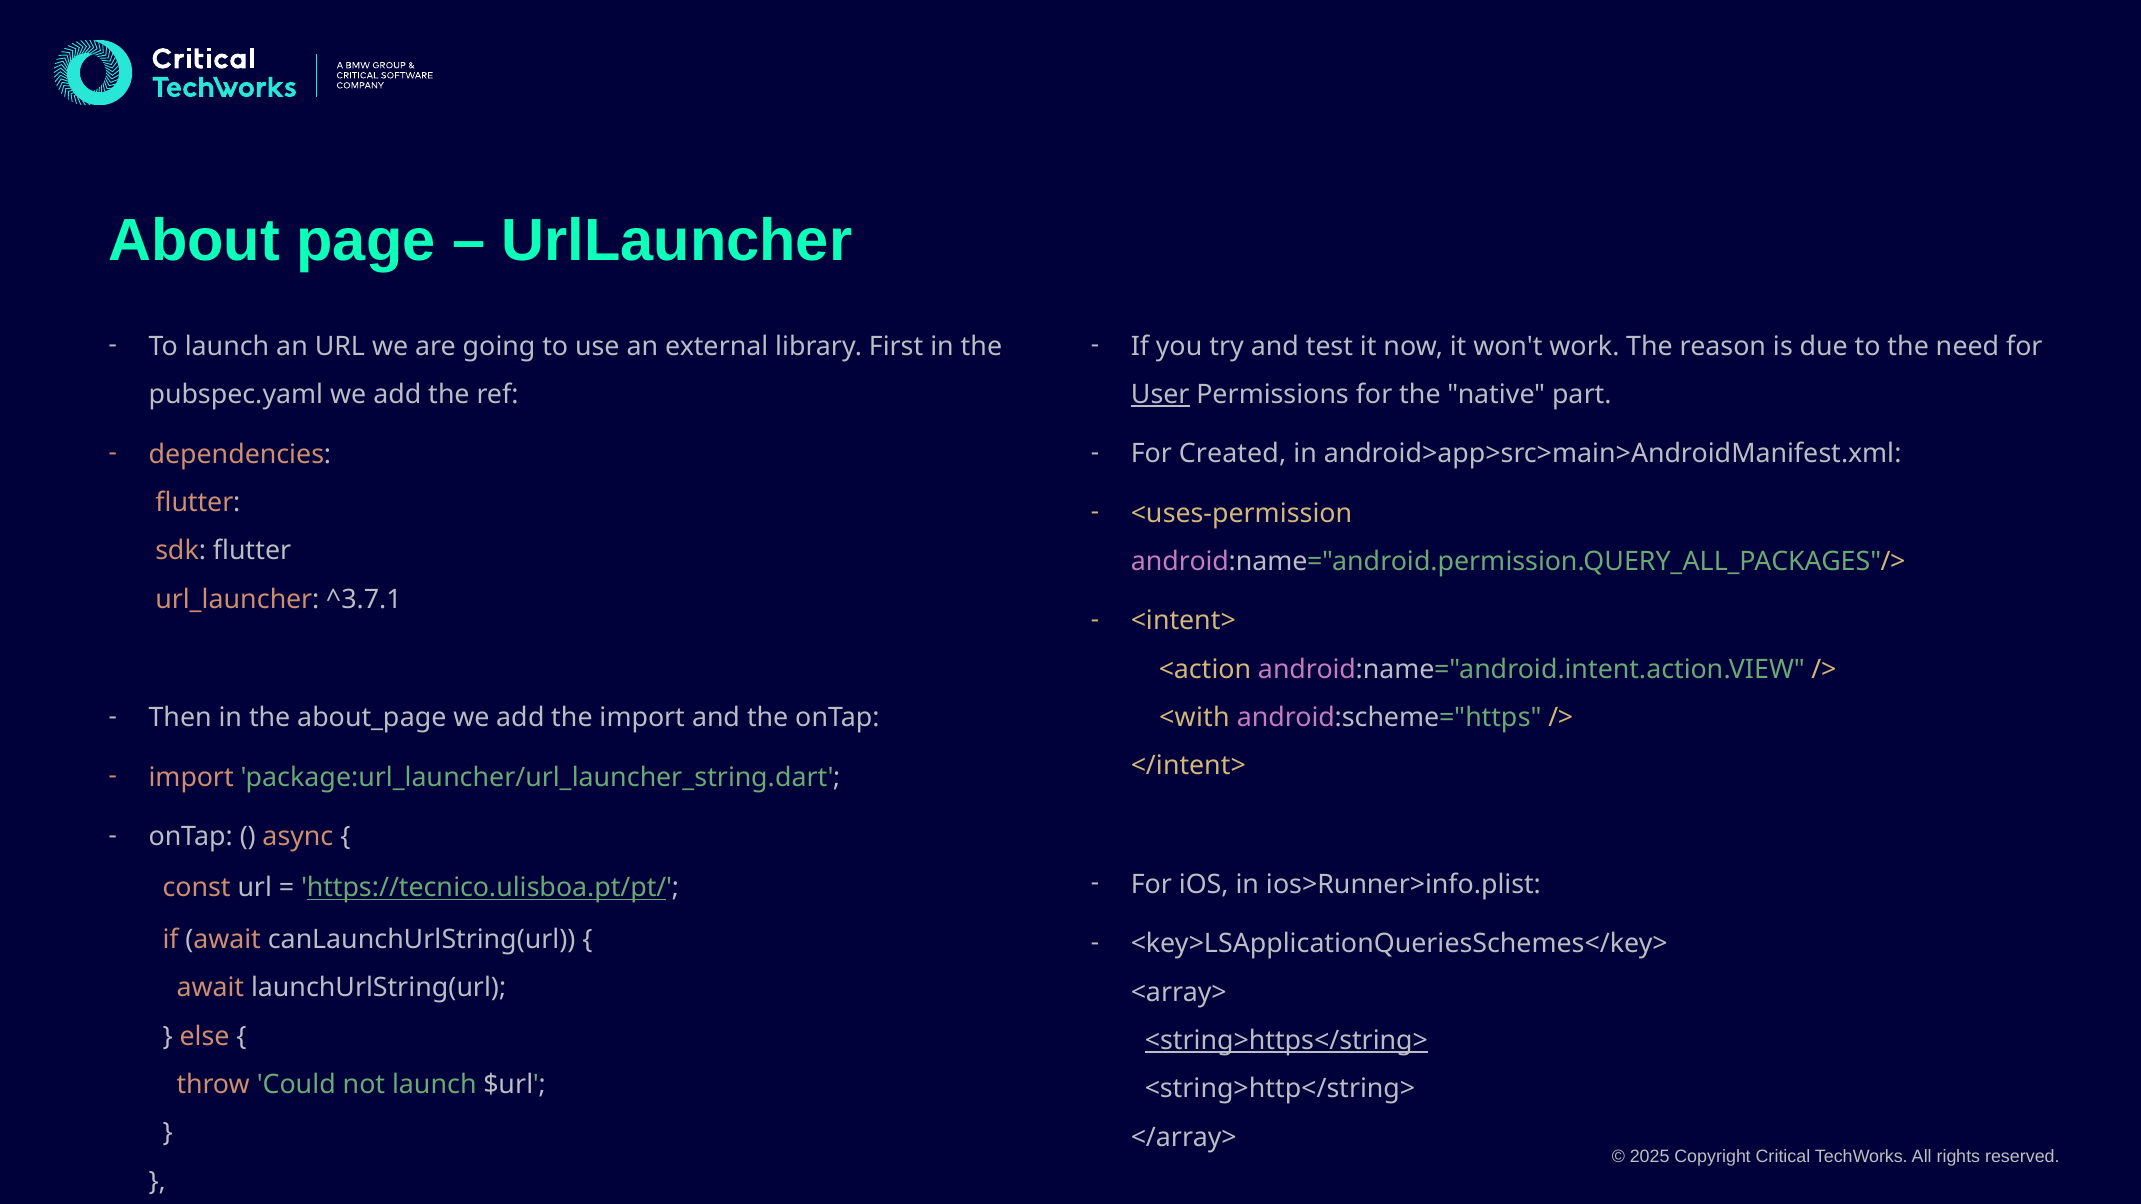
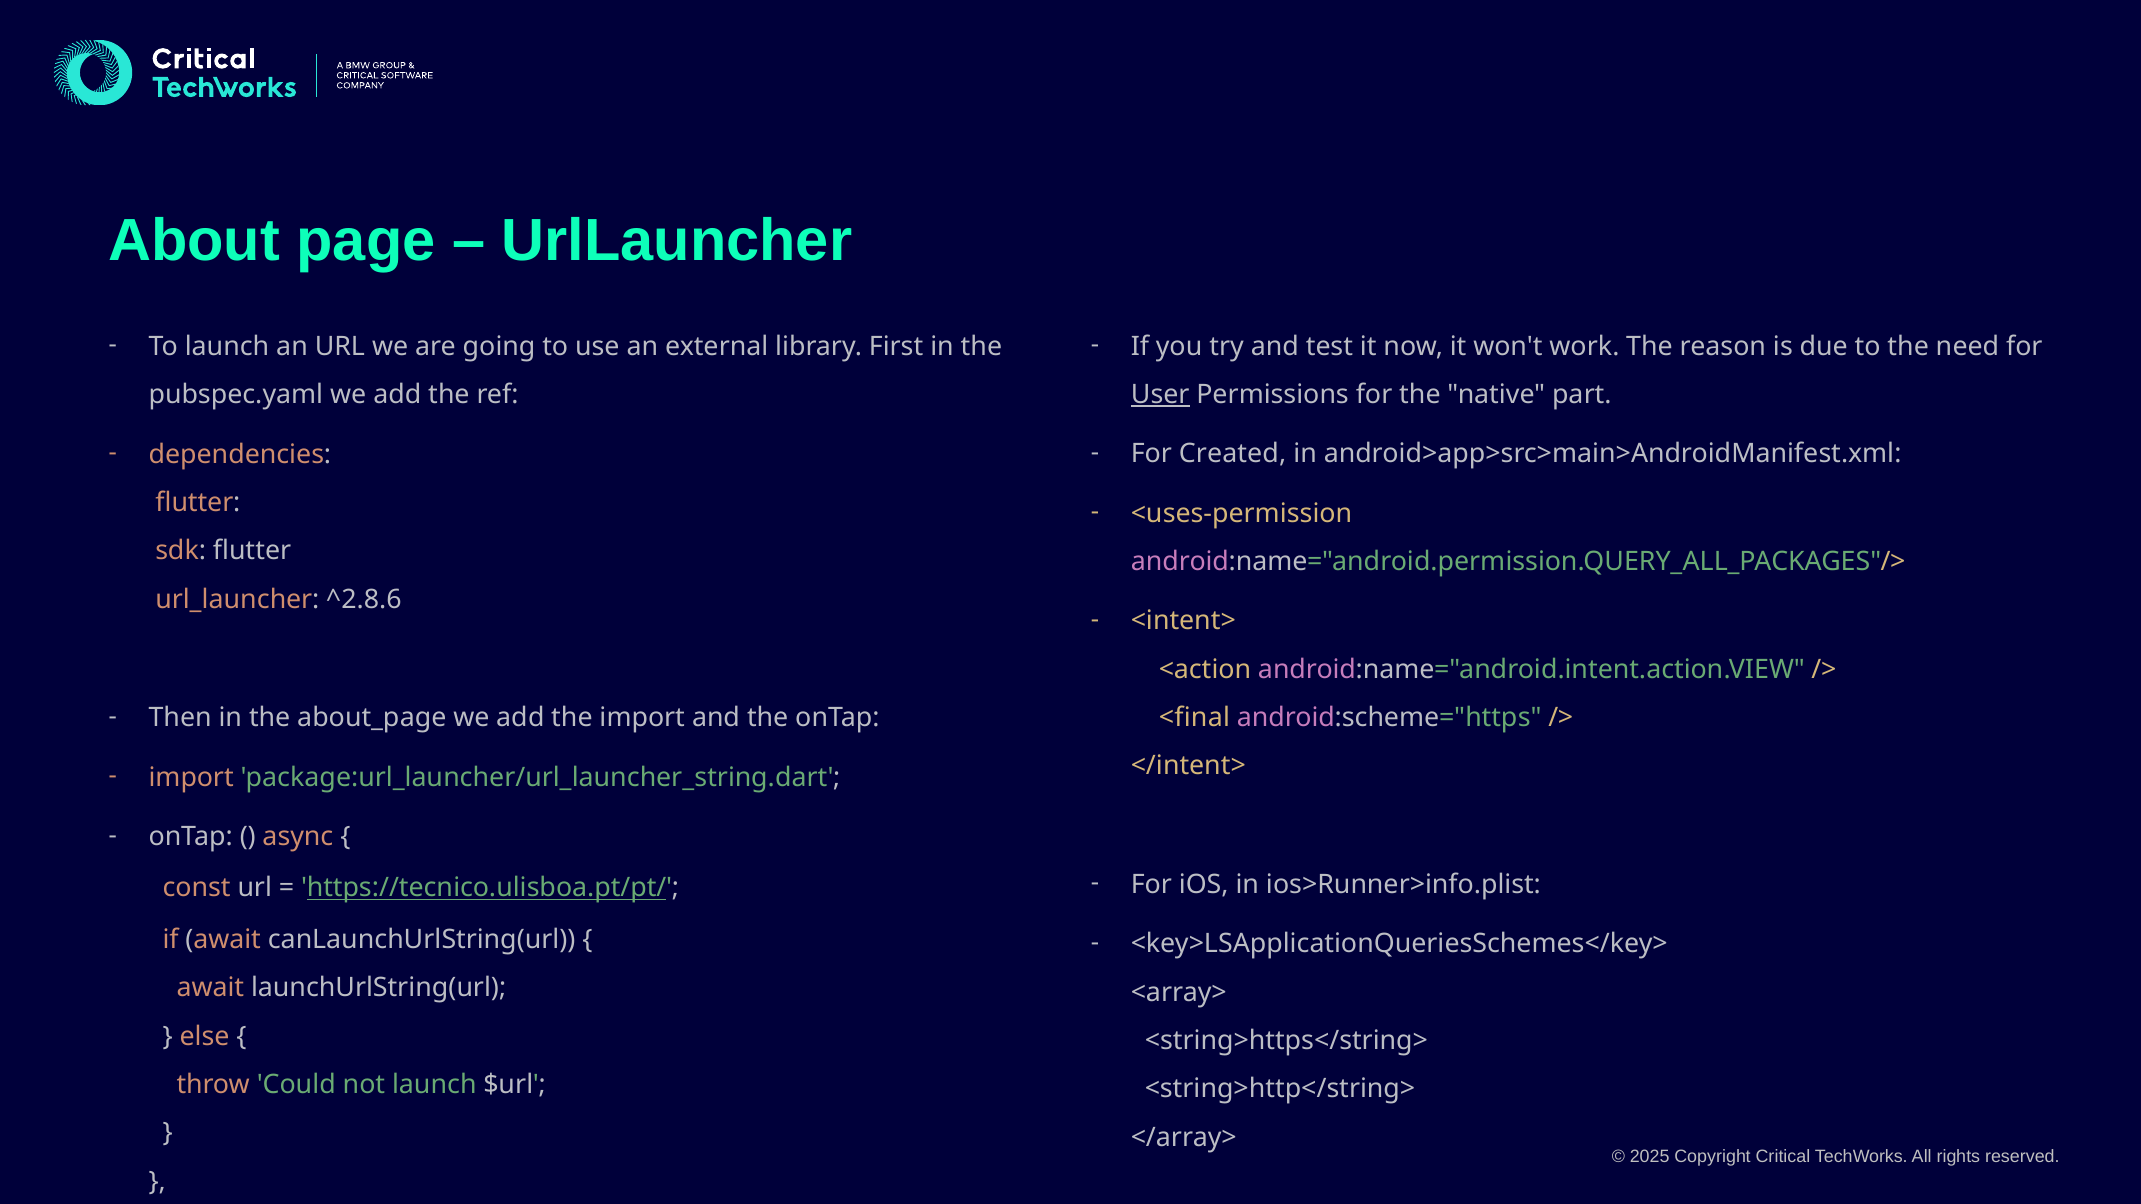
^3.7.1: ^3.7.1 -> ^2.8.6
<with: <with -> <final
<string>https</string> underline: present -> none
